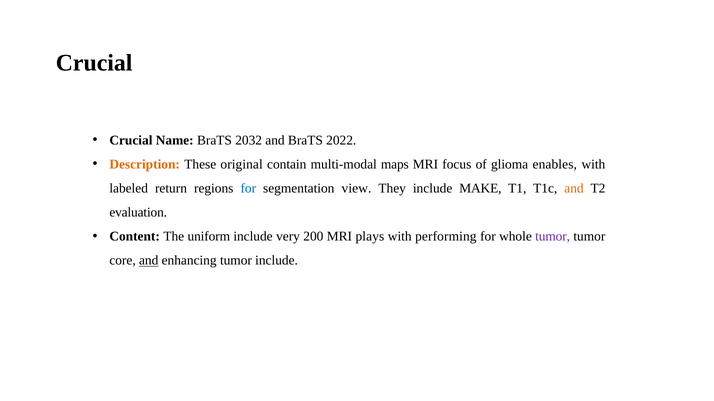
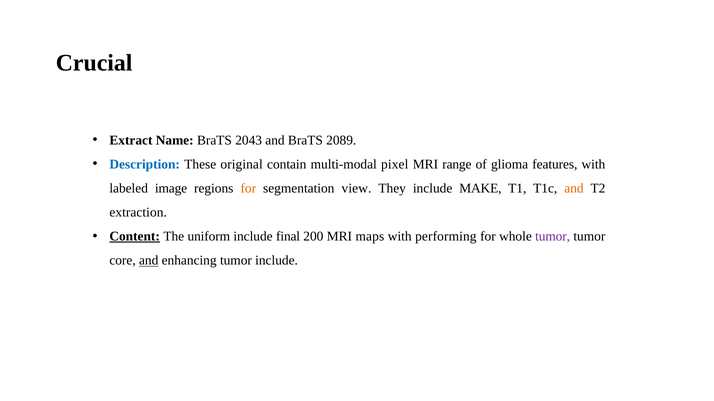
Crucial at (131, 140): Crucial -> Extract
2032: 2032 -> 2043
2022: 2022 -> 2089
Description colour: orange -> blue
maps: maps -> pixel
focus: focus -> range
enables: enables -> features
return: return -> image
for at (248, 189) colour: blue -> orange
evaluation: evaluation -> extraction
Content underline: none -> present
very: very -> final
plays: plays -> maps
